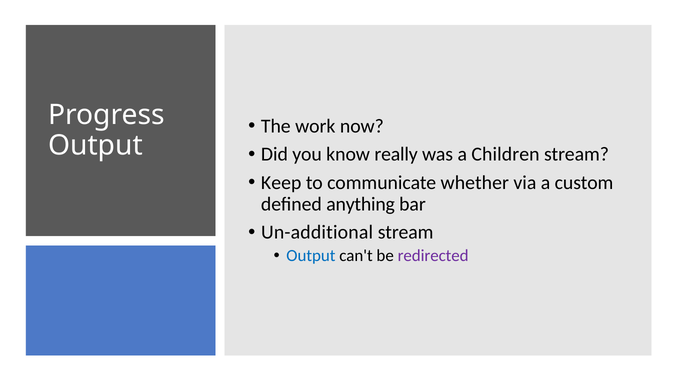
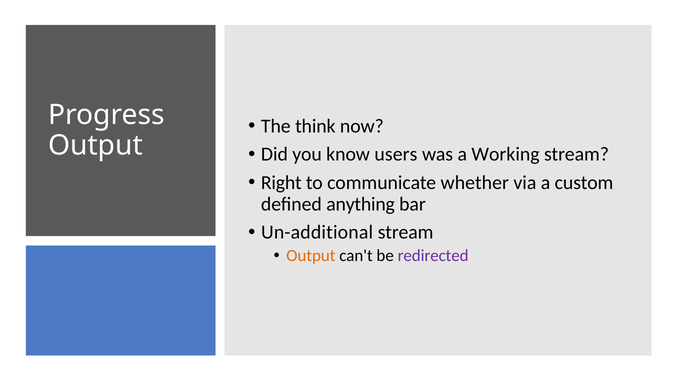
work: work -> think
really: really -> users
Children: Children -> Working
Keep: Keep -> Right
Output at (311, 256) colour: blue -> orange
